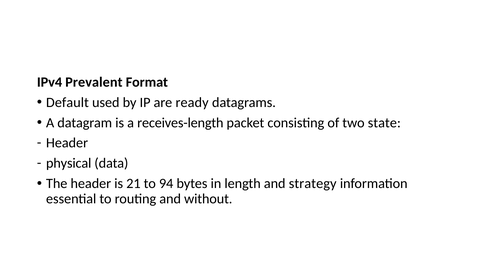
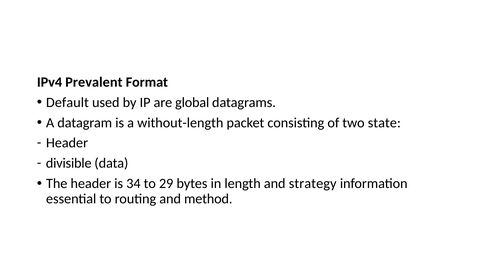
ready: ready -> global
receives-length: receives-length -> without-length
physical: physical -> divisible
21: 21 -> 34
94: 94 -> 29
without: without -> method
